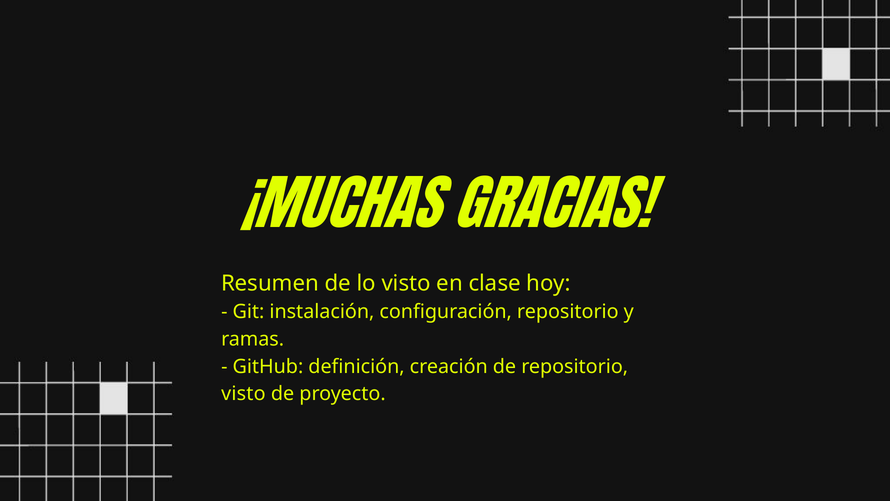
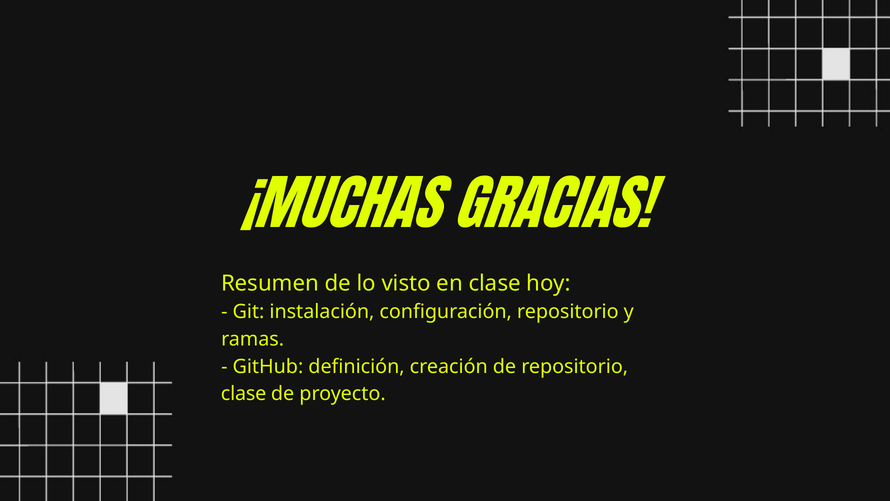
visto at (243, 393): visto -> clase
